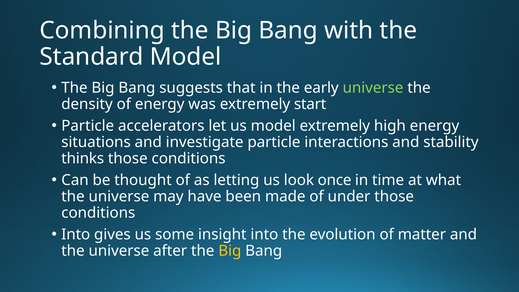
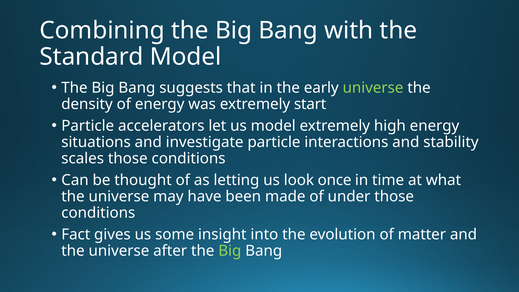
thinks: thinks -> scales
Into at (76, 235): Into -> Fact
Big at (230, 251) colour: yellow -> light green
